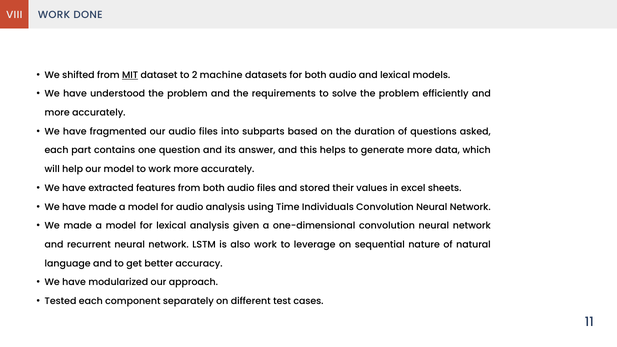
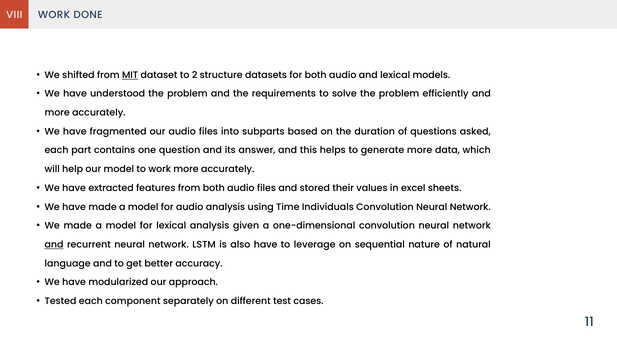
machine: machine -> structure
and at (54, 245) underline: none -> present
also work: work -> have
